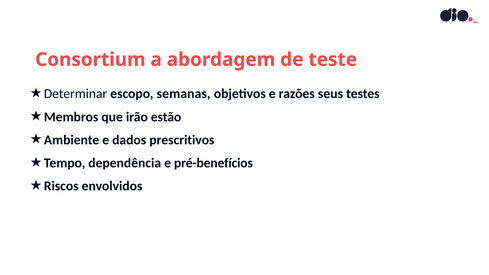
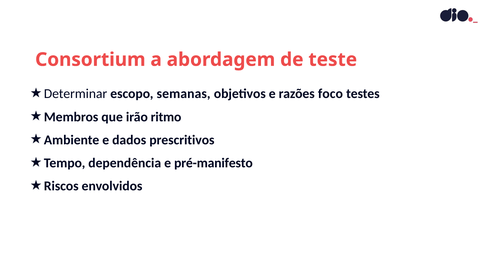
seus: seus -> foco
estão: estão -> ritmo
pré-benefícios: pré-benefícios -> pré-manifesto
